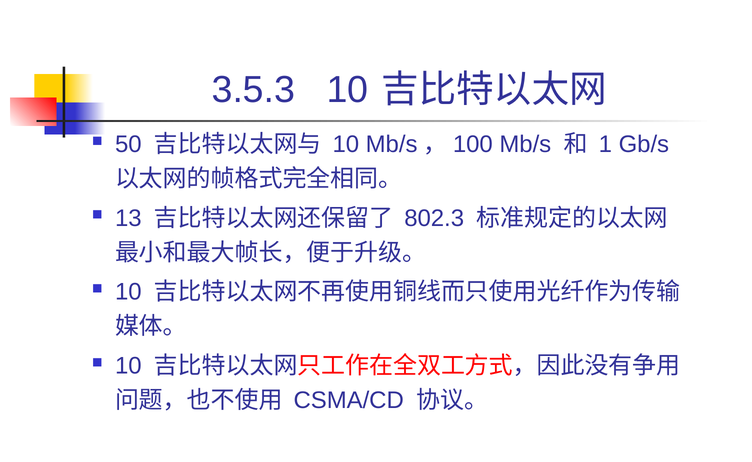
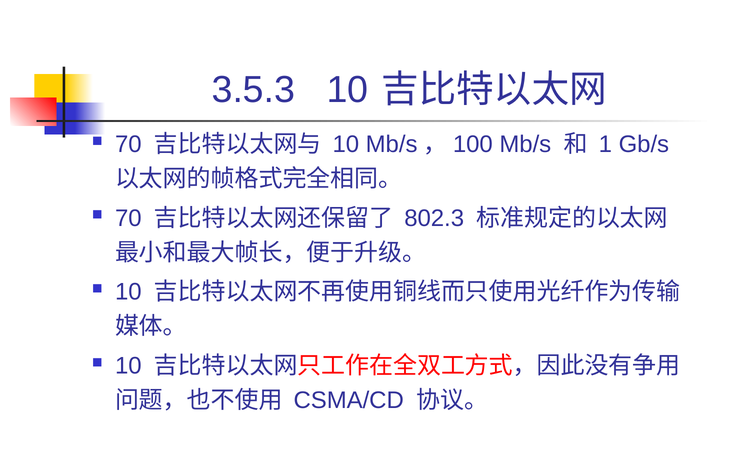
50 at (128, 144): 50 -> 70
13 at (128, 218): 13 -> 70
